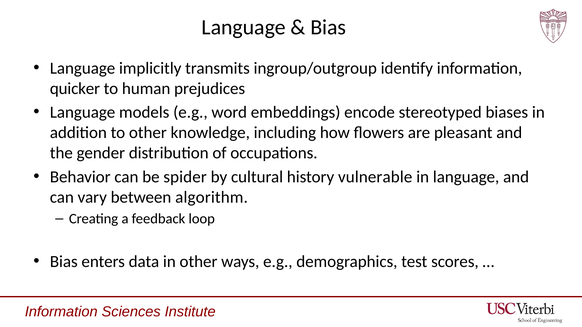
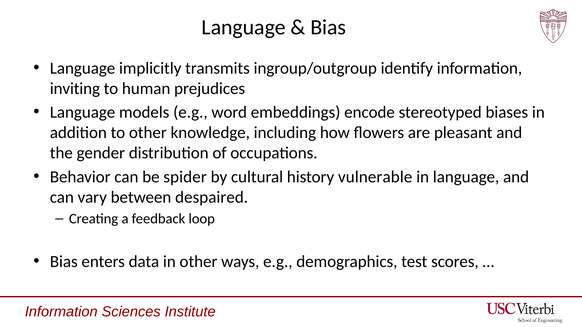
quicker: quicker -> inviting
algorithm: algorithm -> despaired
